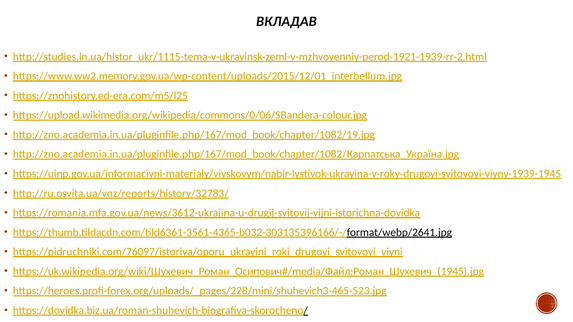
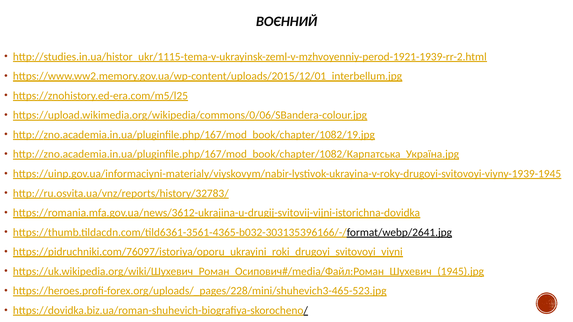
ВКЛАДАВ: ВКЛАДАВ -> ВОЄННИЙ
